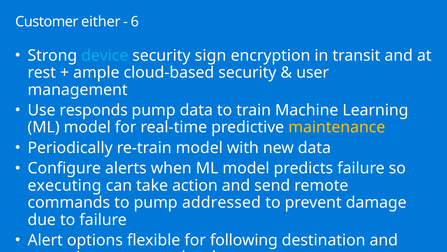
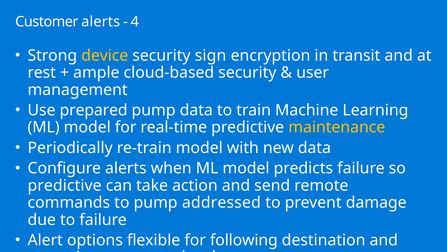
Customer either: either -> alerts
6: 6 -> 4
device colour: light blue -> yellow
responds: responds -> prepared
executing at (65, 185): executing -> predictive
